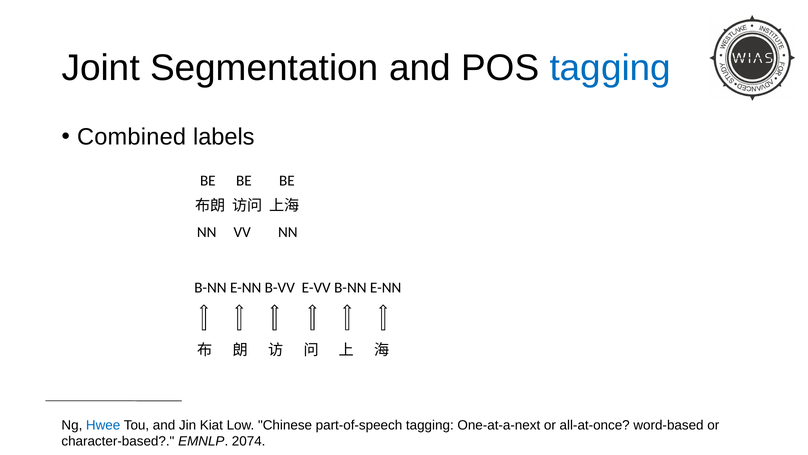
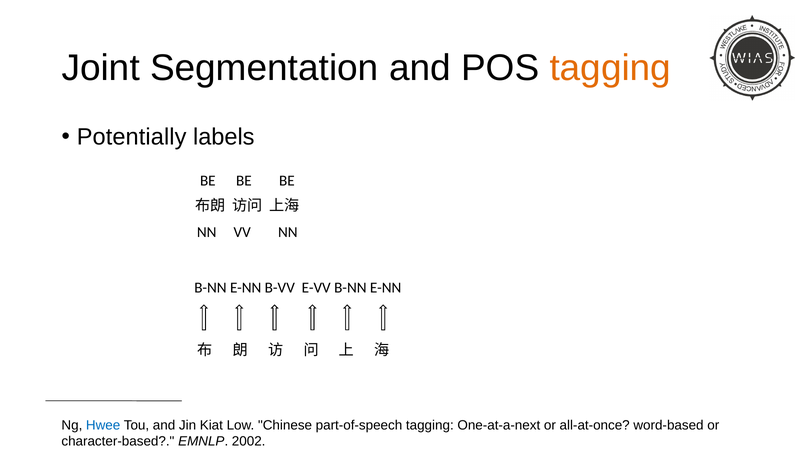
tagging at (610, 68) colour: blue -> orange
Combined: Combined -> Potentially
2074: 2074 -> 2002
